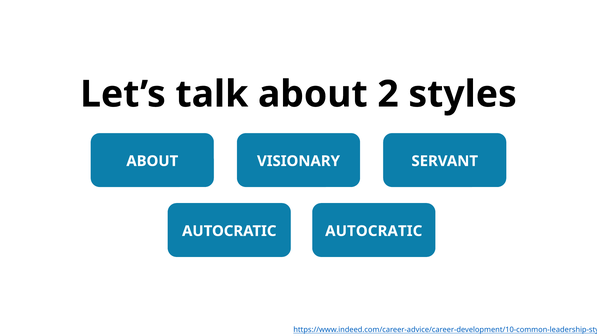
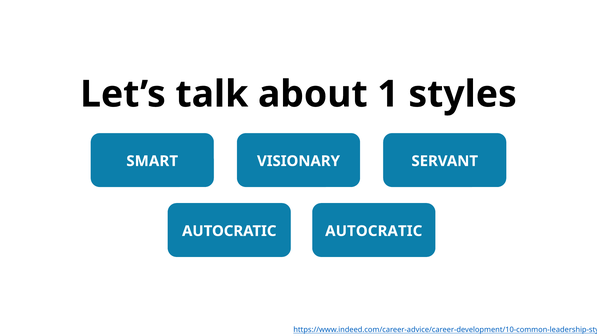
2: 2 -> 1
ABOUT at (152, 161): ABOUT -> SMART
